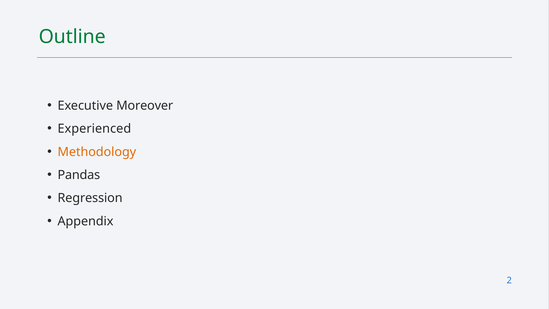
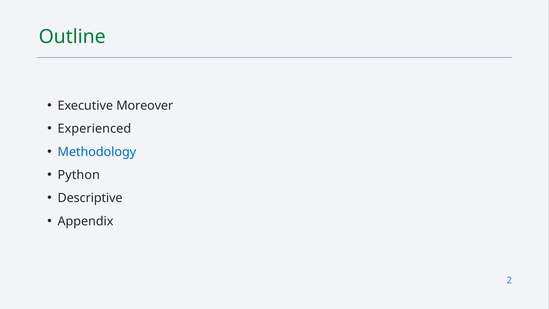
Methodology colour: orange -> blue
Pandas: Pandas -> Python
Regression: Regression -> Descriptive
